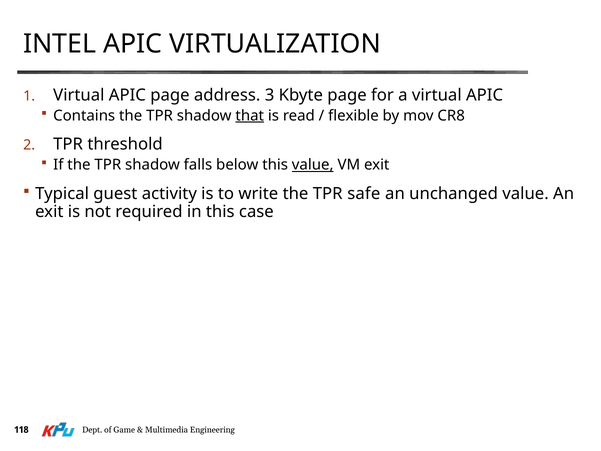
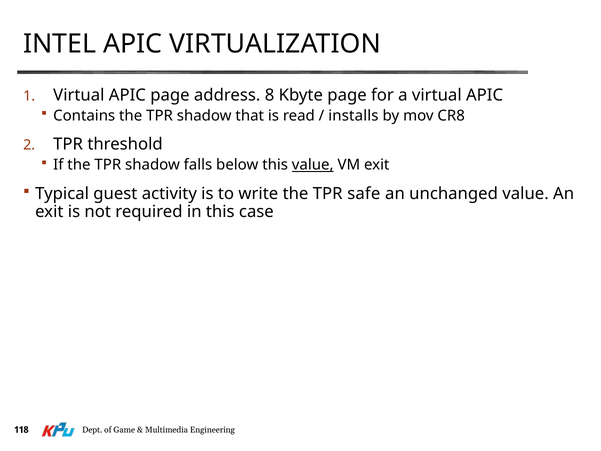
3: 3 -> 8
that underline: present -> none
flexible: flexible -> installs
